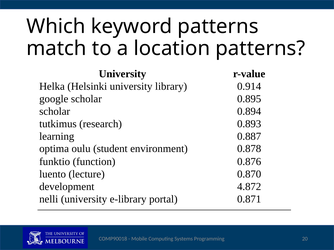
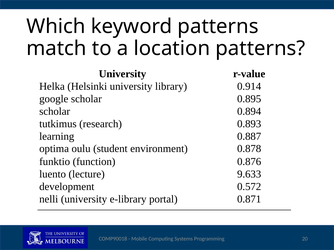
0.870: 0.870 -> 9.633
4.872: 4.872 -> 0.572
